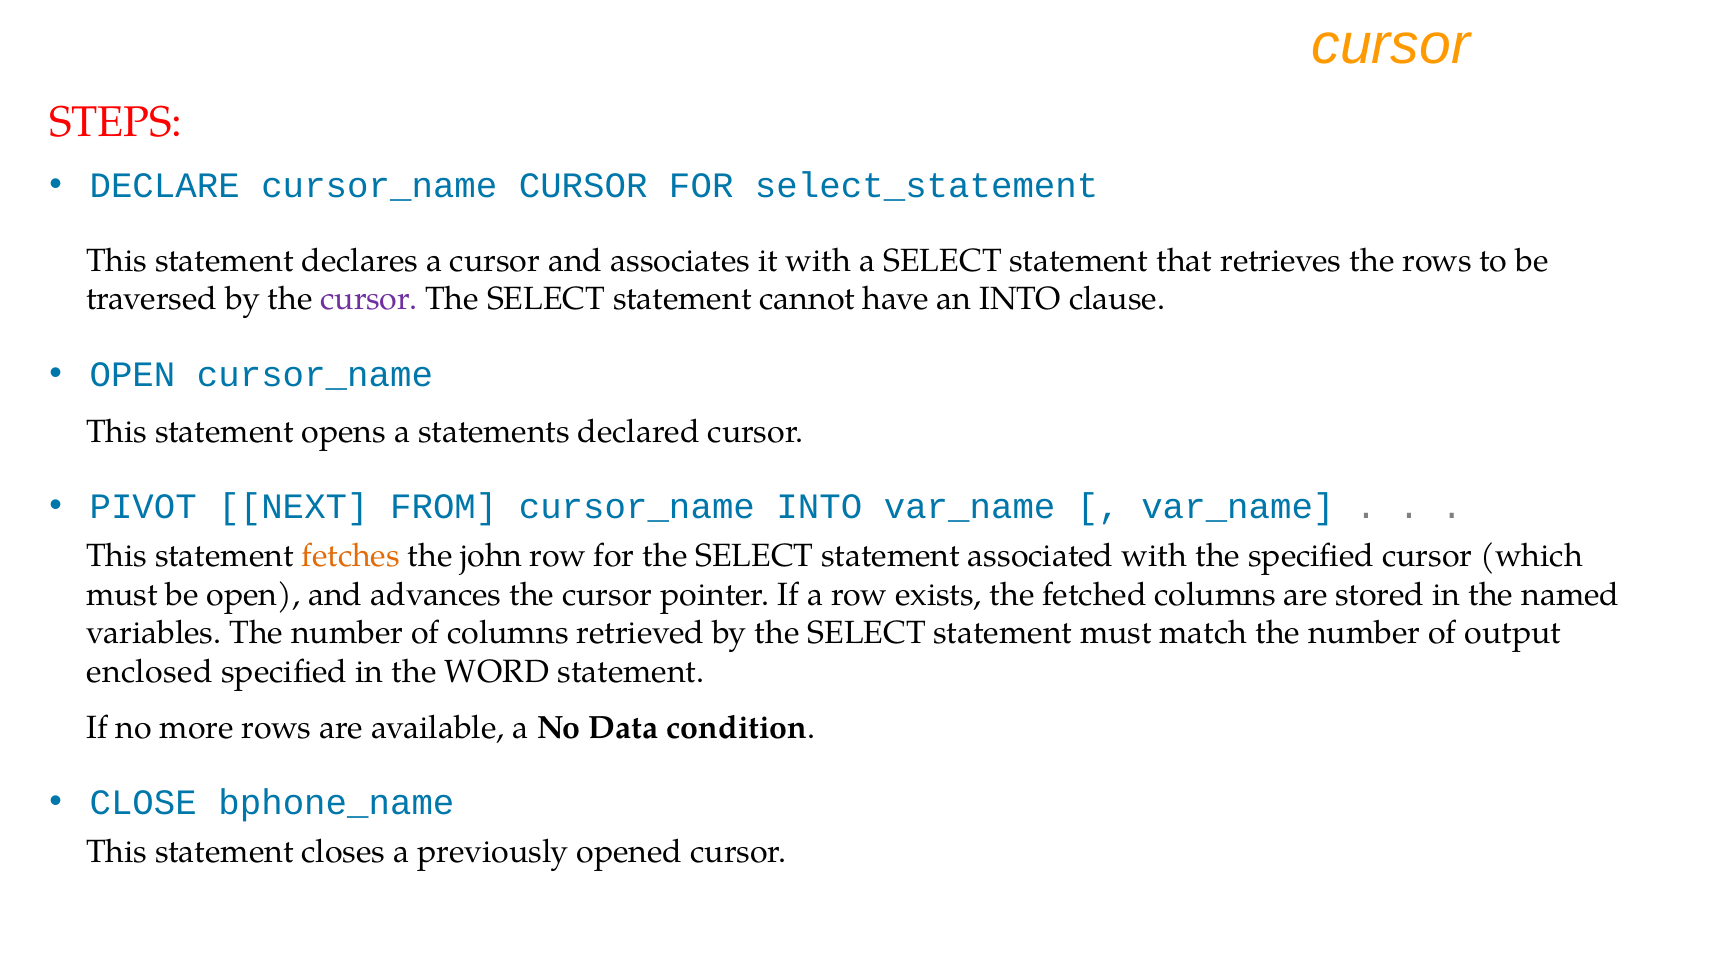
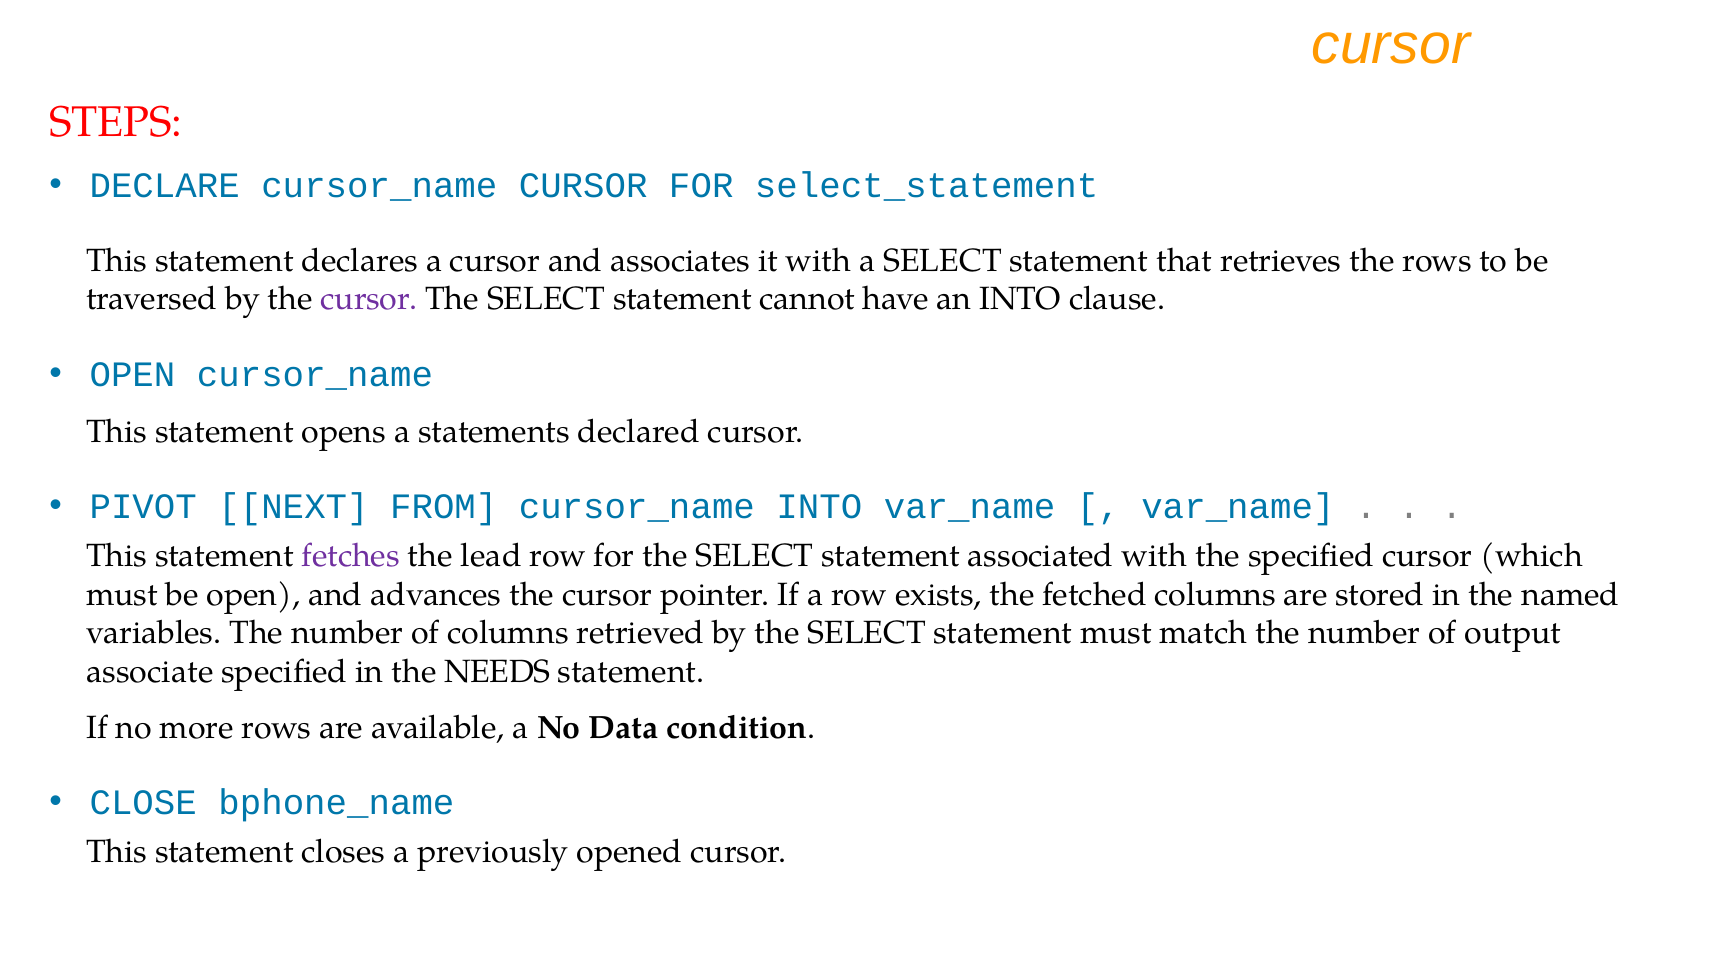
fetches colour: orange -> purple
john: john -> lead
enclosed: enclosed -> associate
WORD: WORD -> NEEDS
